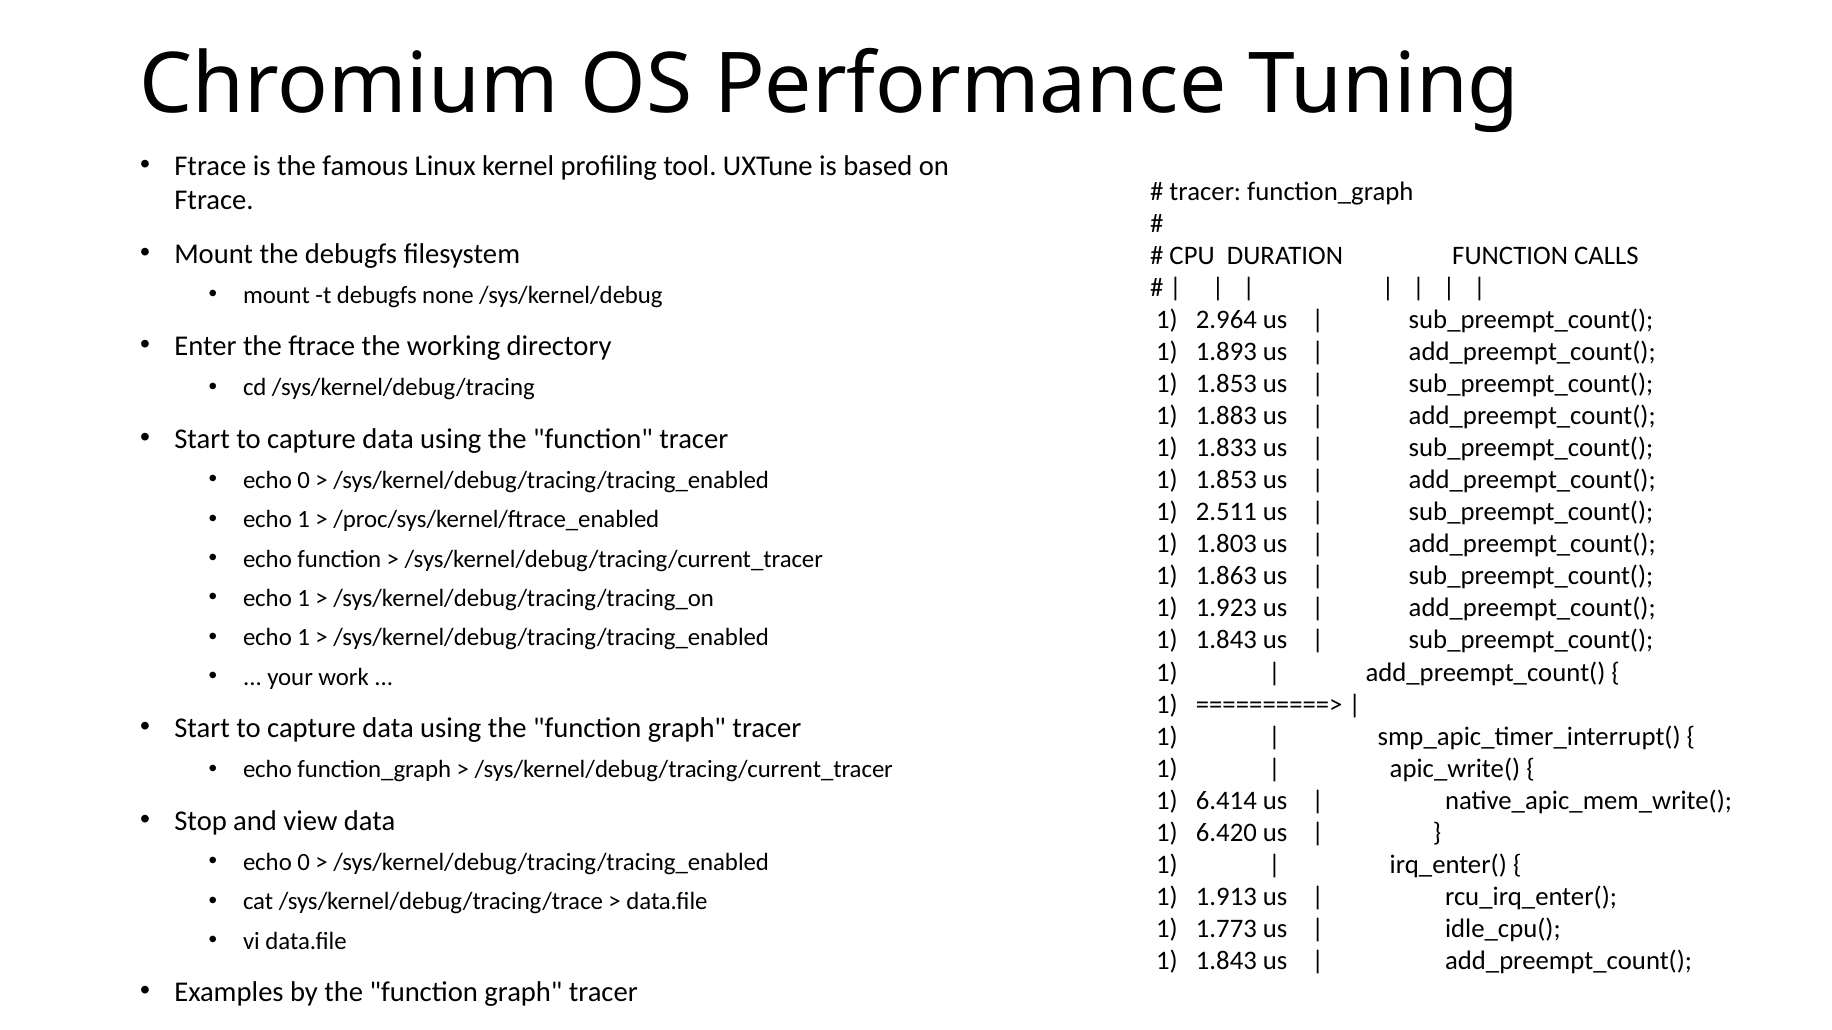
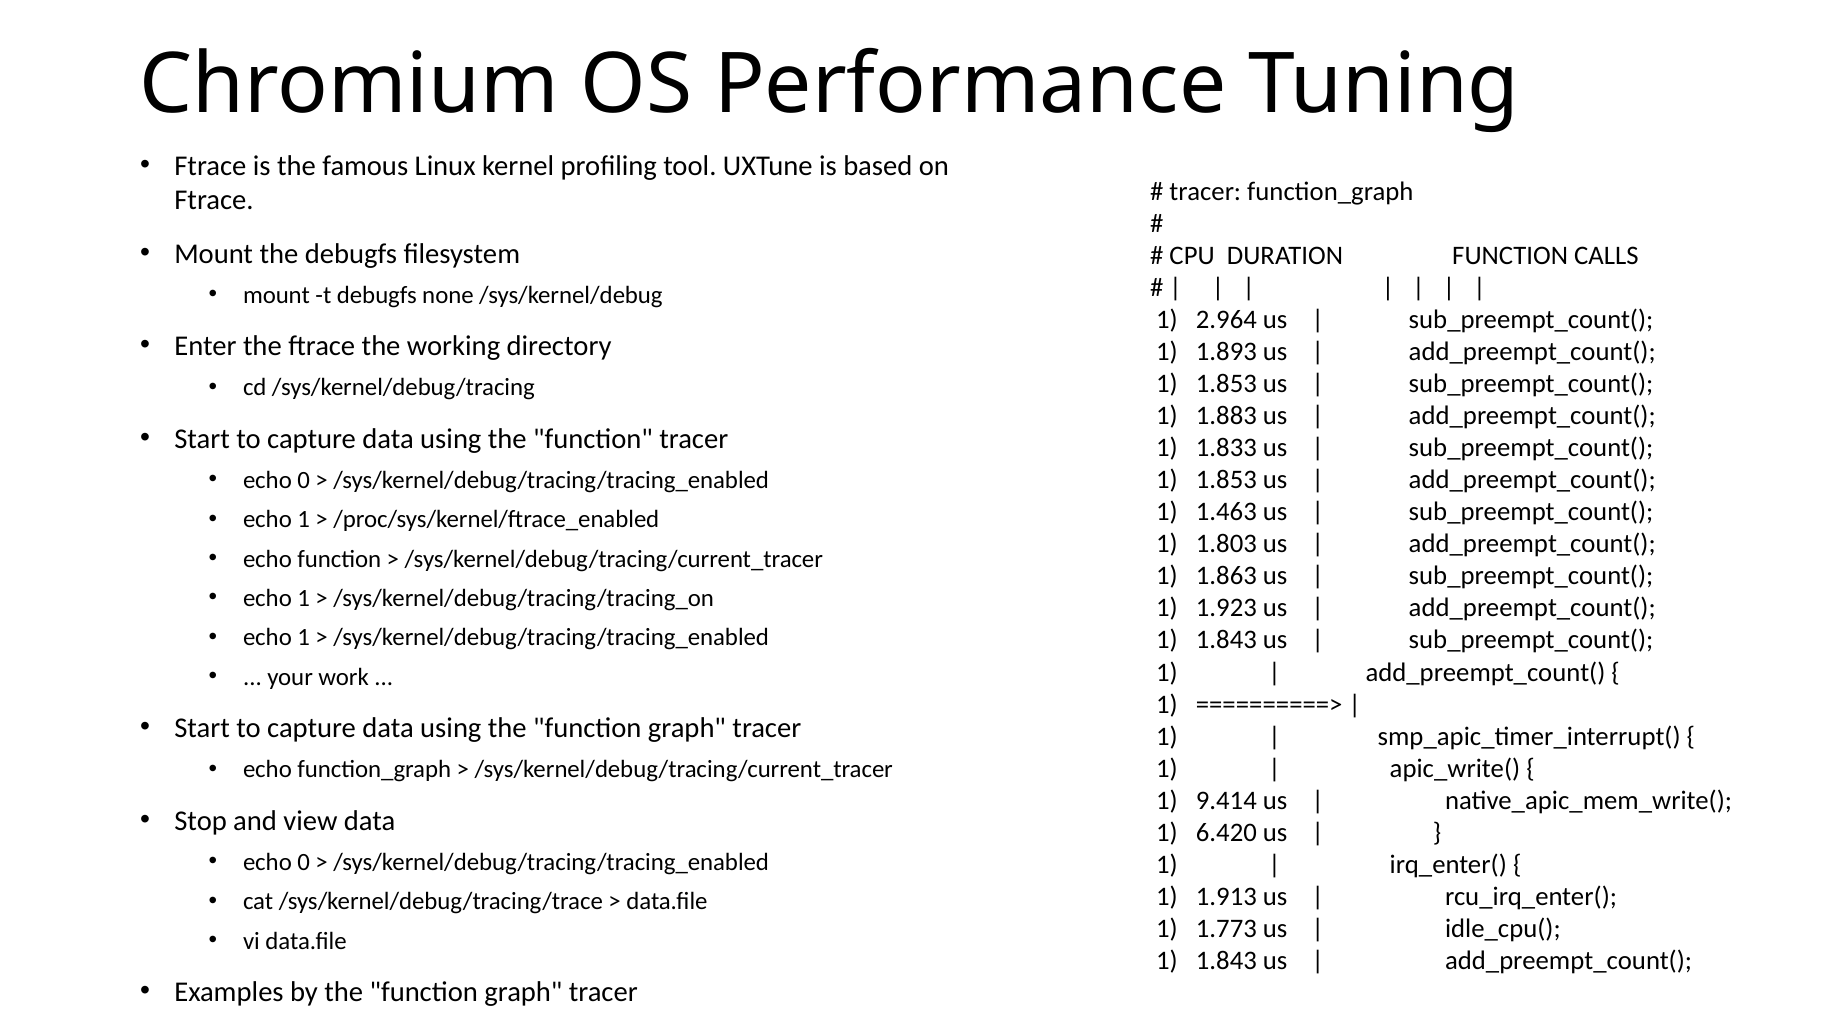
2.511: 2.511 -> 1.463
6.414: 6.414 -> 9.414
